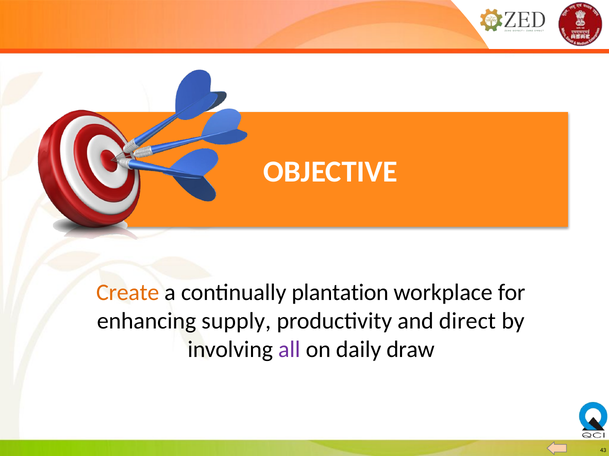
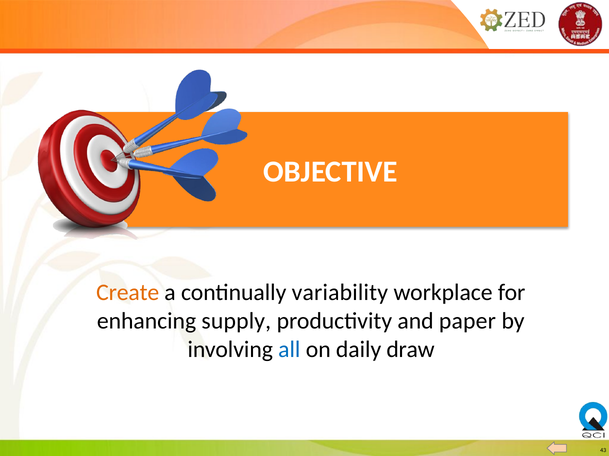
plantation: plantation -> variability
direct: direct -> paper
all colour: purple -> blue
